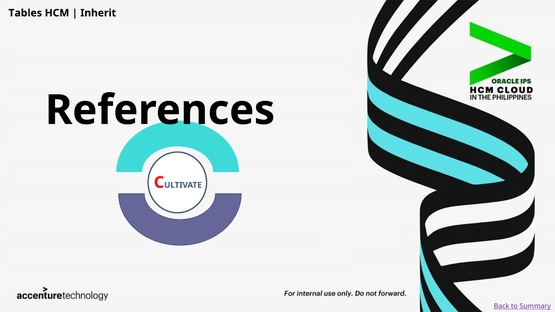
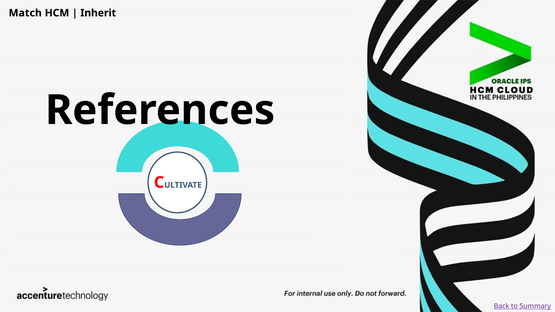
Tables: Tables -> Match
